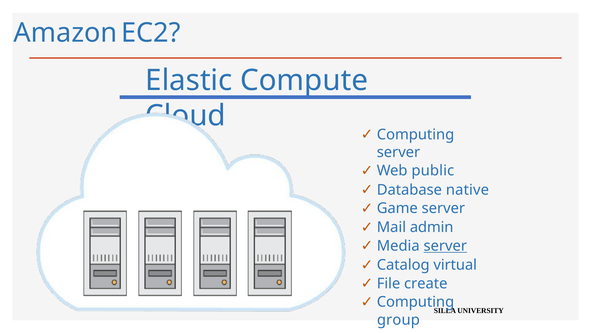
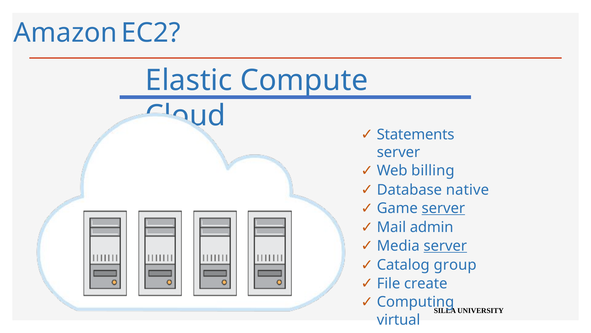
Computing at (416, 134): Computing -> Statements
public: public -> billing
server at (443, 208) underline: none -> present
virtual: virtual -> group
group: group -> virtual
